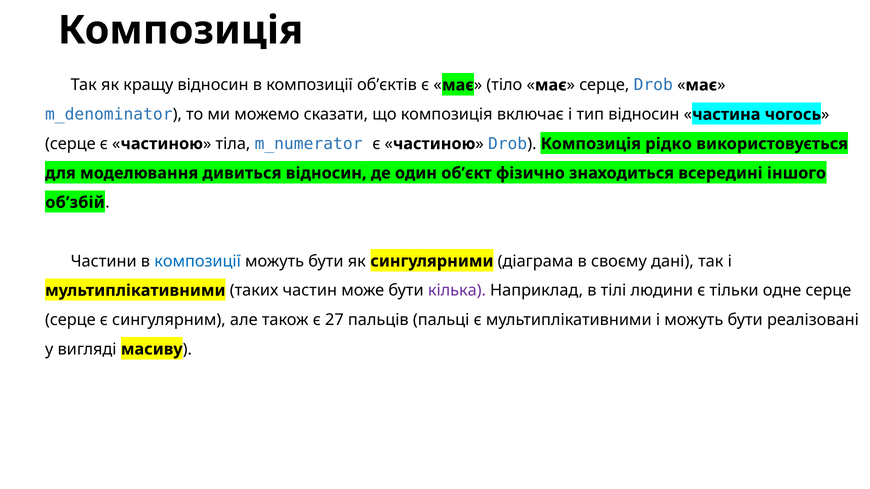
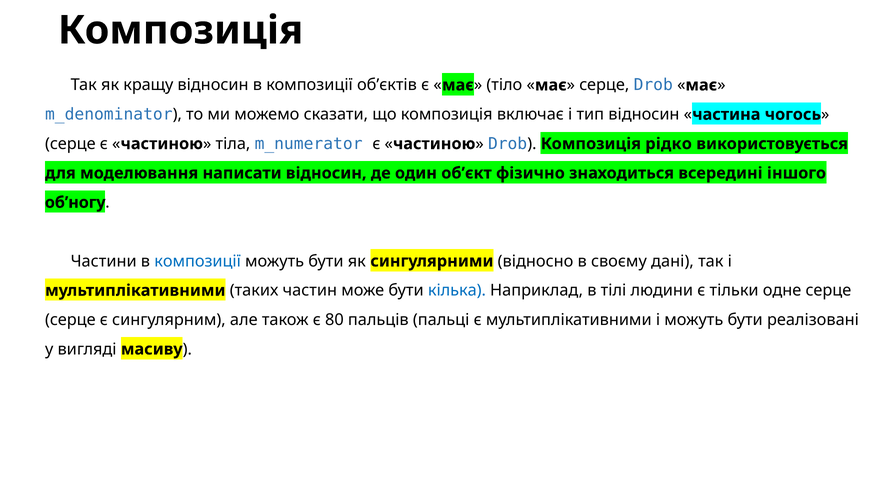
дивиться: дивиться -> написати
об’збій: об’збій -> об’ногу
діаграма: діаграма -> відносно
кілька colour: purple -> blue
27: 27 -> 80
